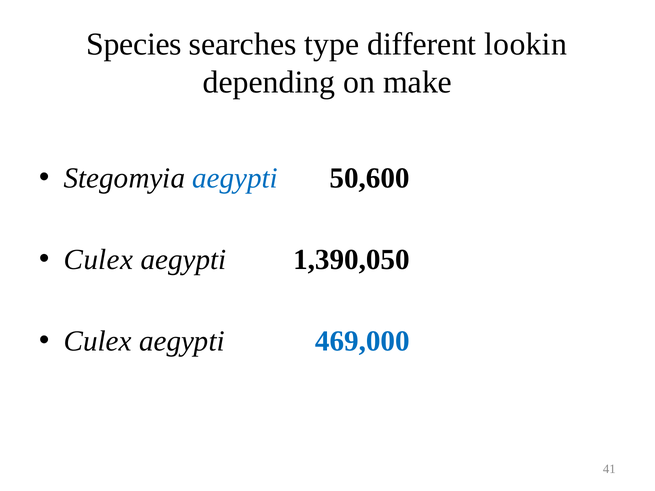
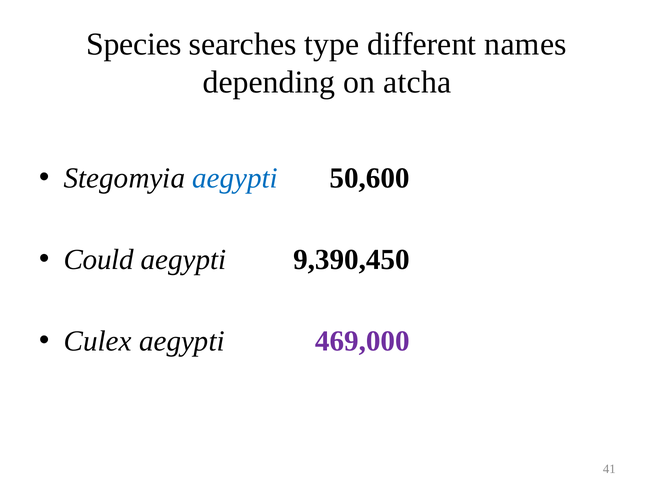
lookin: lookin -> names
make: make -> atcha
Culex at (98, 260): Culex -> Could
1,390,050: 1,390,050 -> 9,390,450
469,000 colour: blue -> purple
